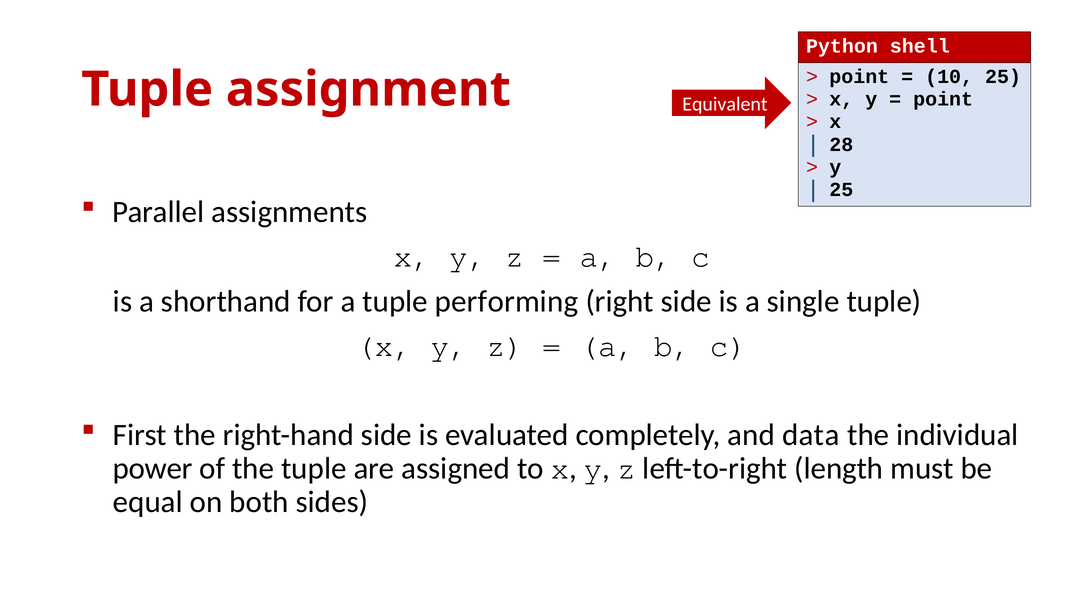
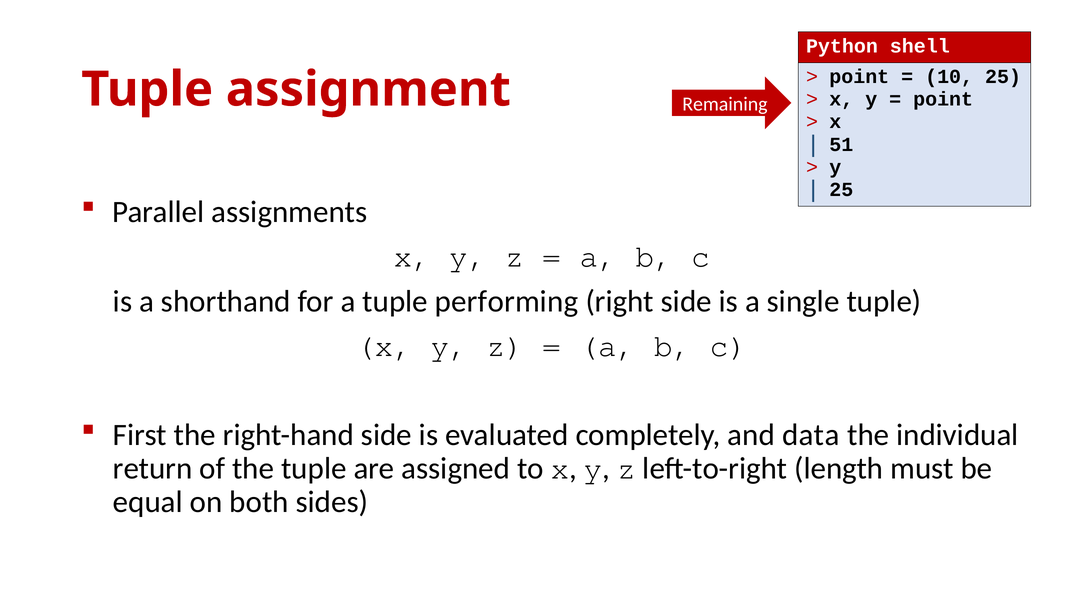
Equivalent: Equivalent -> Remaining
28: 28 -> 51
power: power -> return
